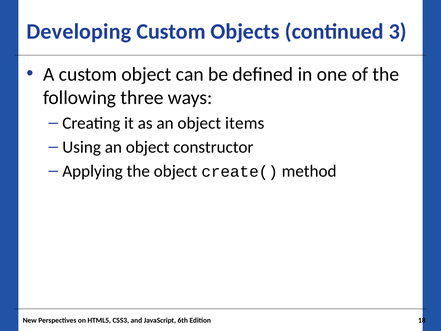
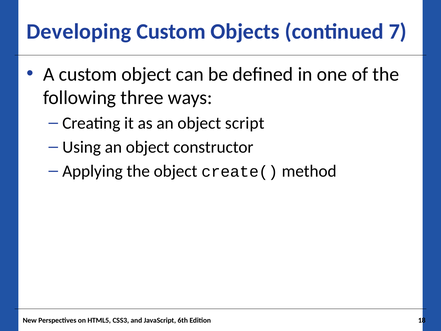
3: 3 -> 7
items: items -> script
